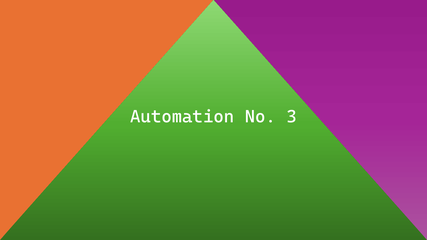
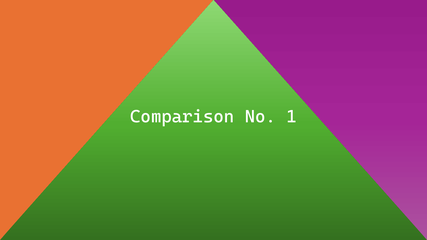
Automation: Automation -> Comparison
3: 3 -> 1
